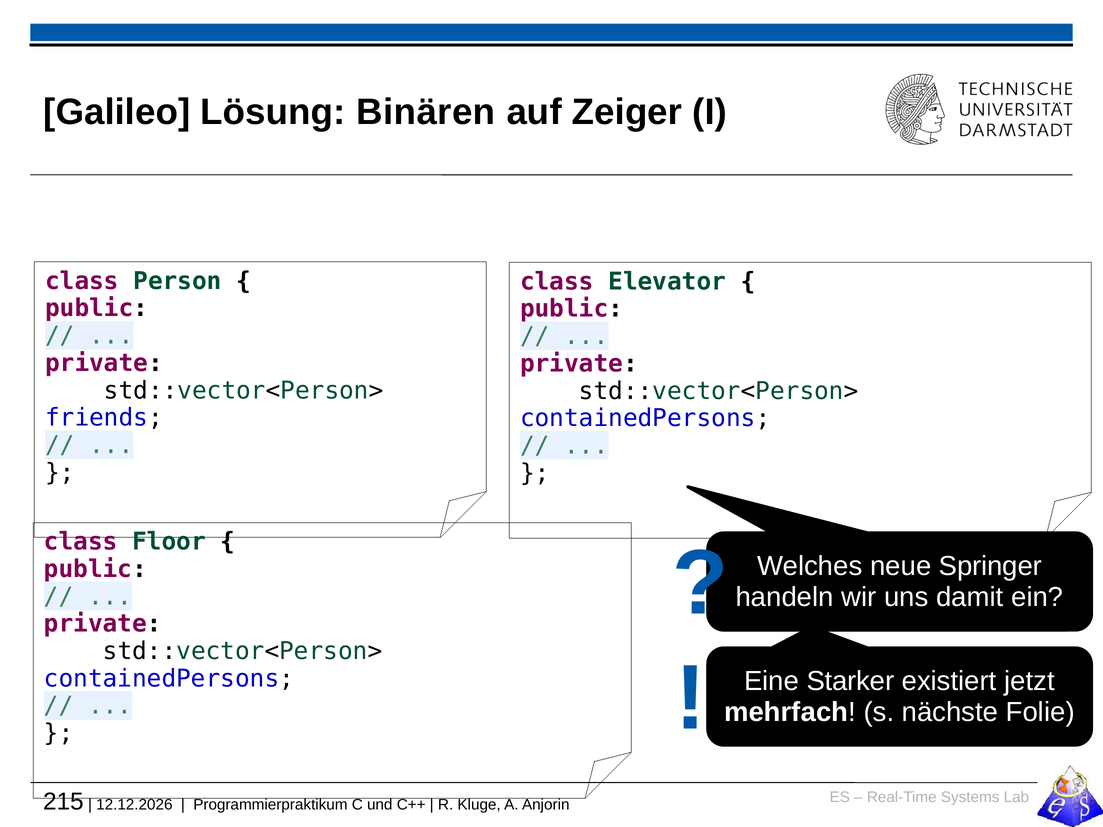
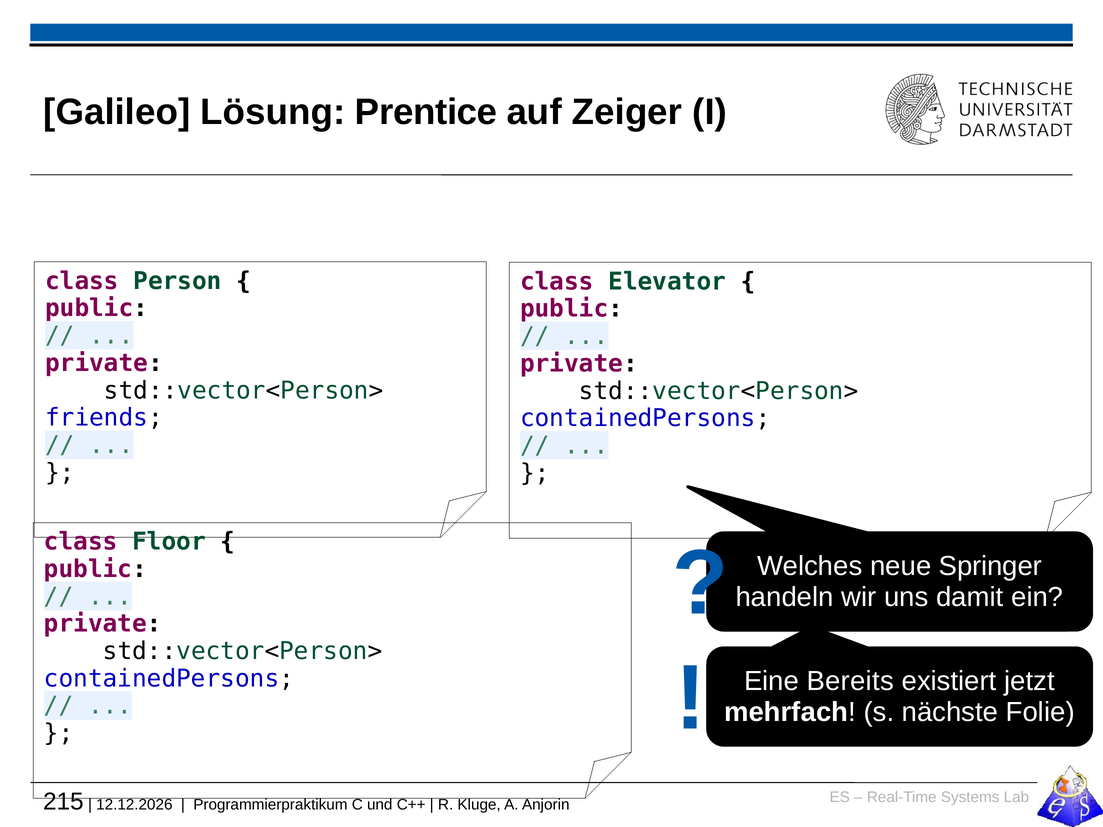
Binären: Binären -> Prentice
Starker: Starker -> Bereits
